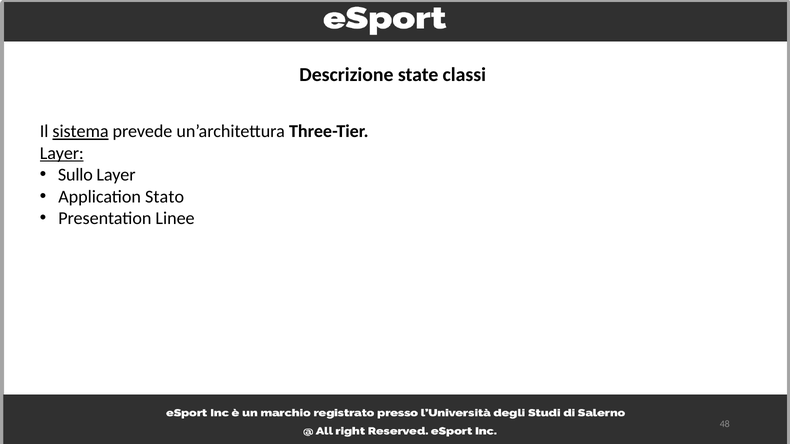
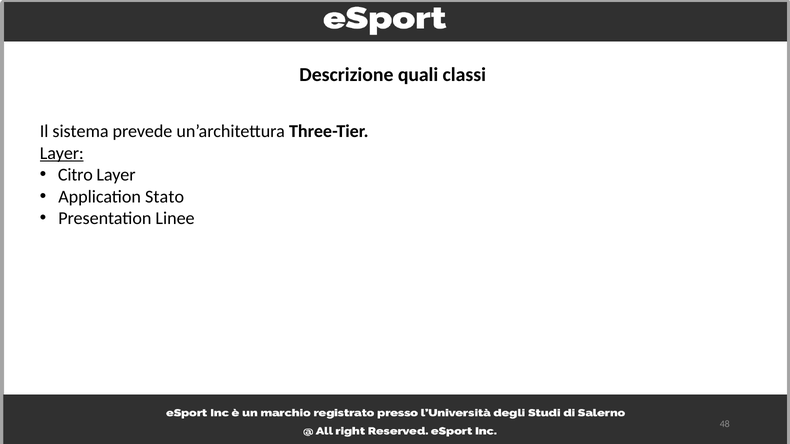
state: state -> quali
sistema underline: present -> none
Sullo: Sullo -> Citro
